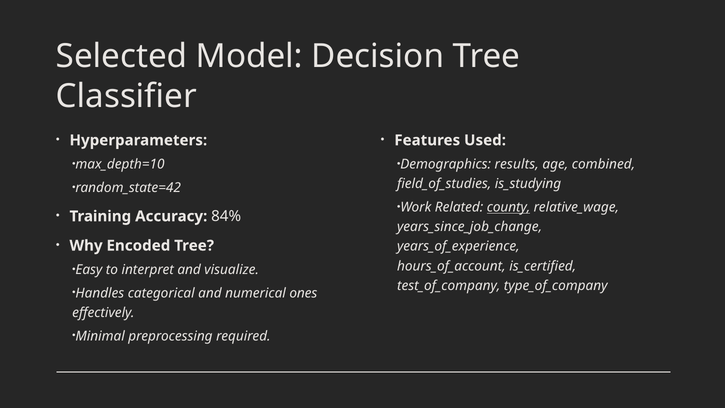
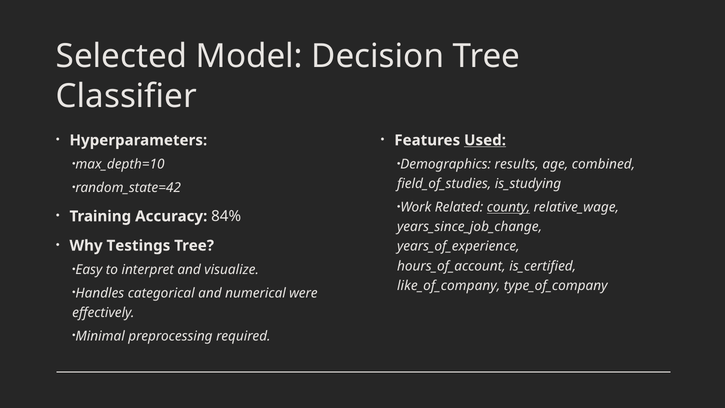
Used underline: none -> present
Encoded: Encoded -> Testings
test_of_company: test_of_company -> like_of_company
ones: ones -> were
